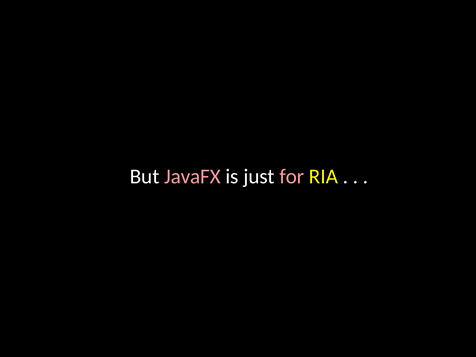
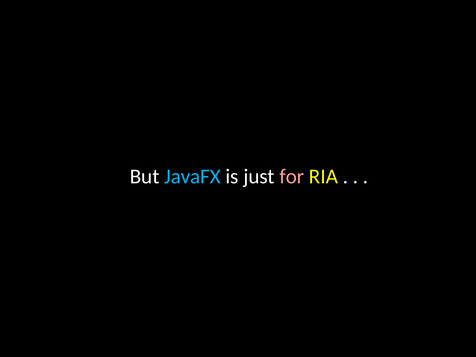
JavaFX colour: pink -> light blue
